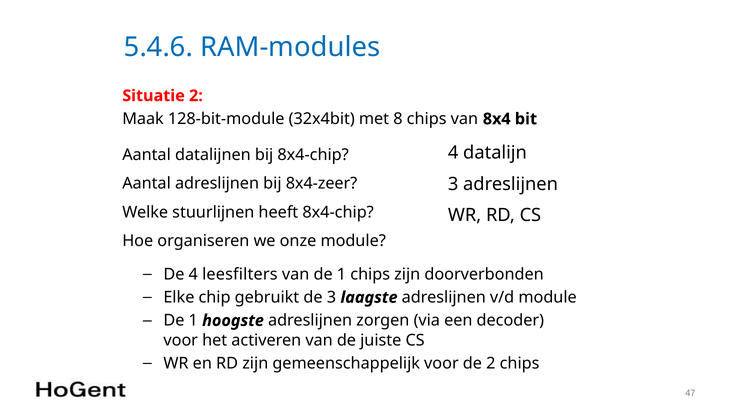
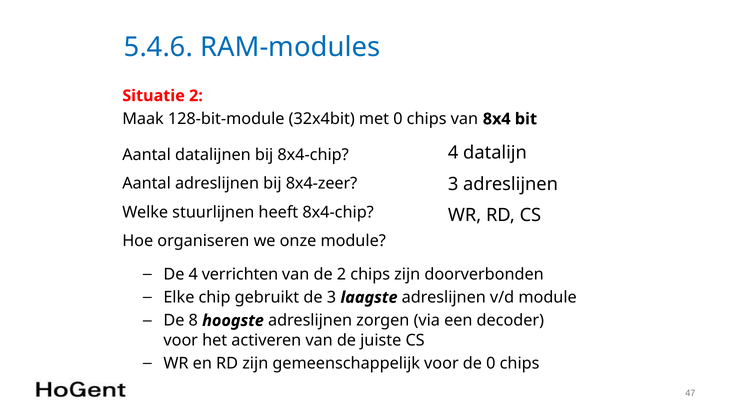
met 8: 8 -> 0
leesfilters: leesfilters -> verrichten
van de 1: 1 -> 2
1 at (193, 320): 1 -> 8
de 2: 2 -> 0
